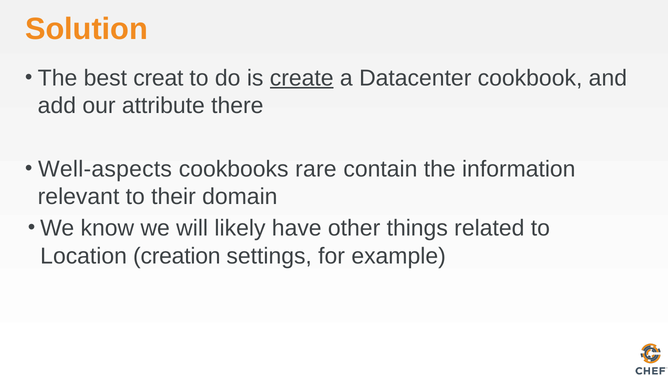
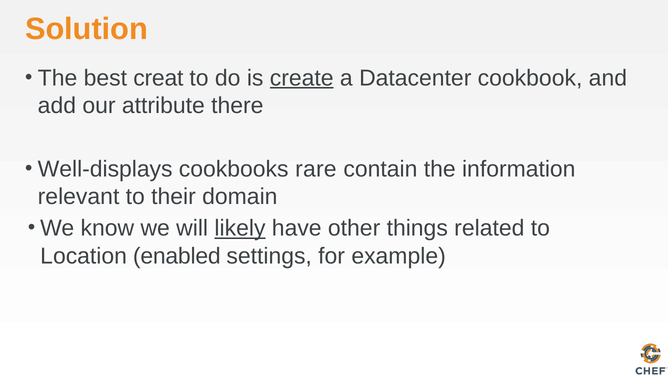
Well-aspects: Well-aspects -> Well-displays
likely underline: none -> present
creation: creation -> enabled
